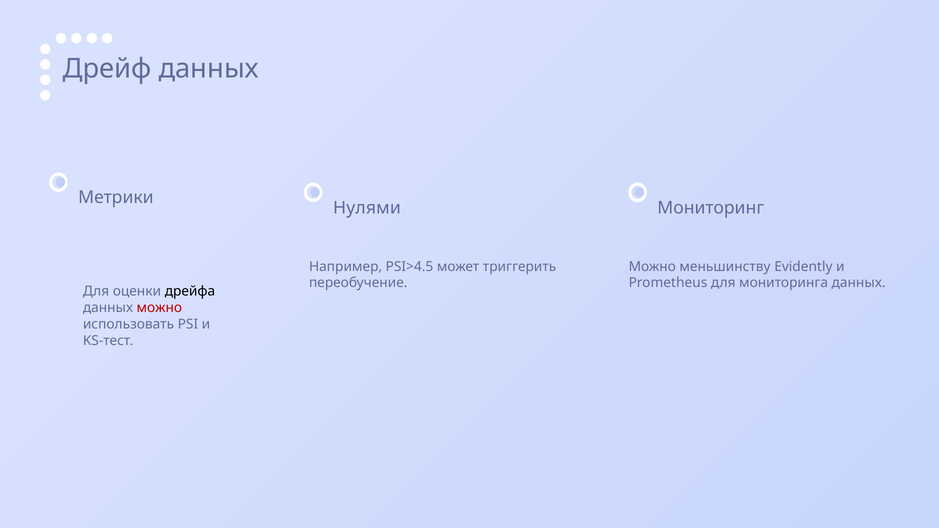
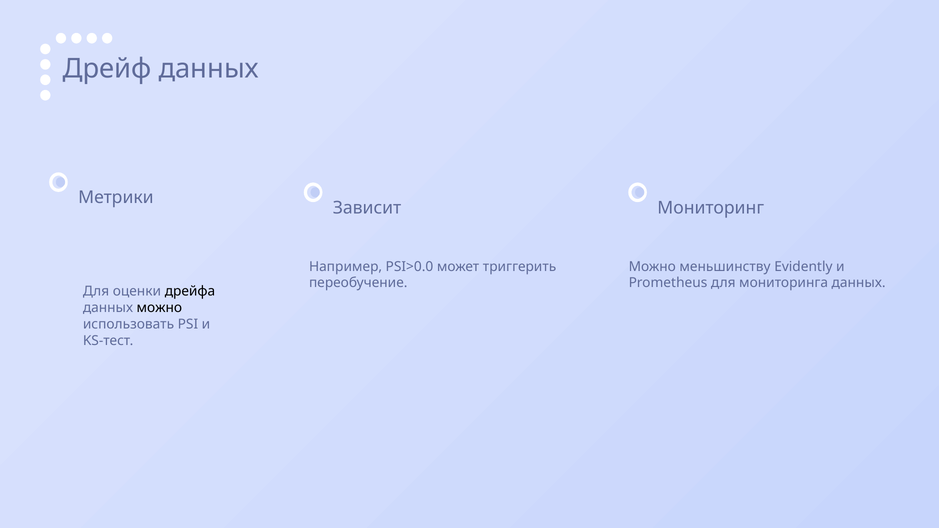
Нулями: Нулями -> Зависит
PSI>4.5: PSI>4.5 -> PSI>0.0
можно at (159, 308) colour: red -> black
